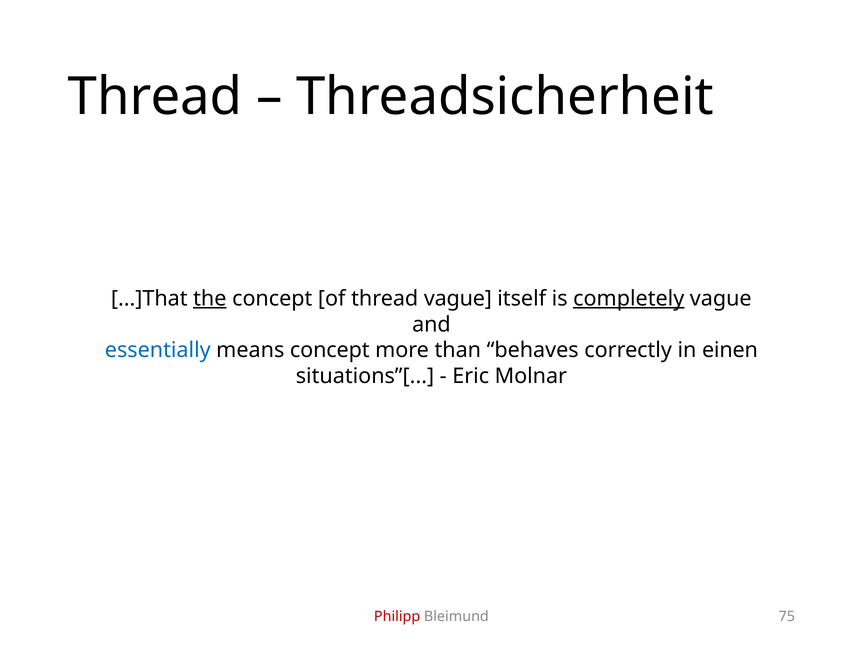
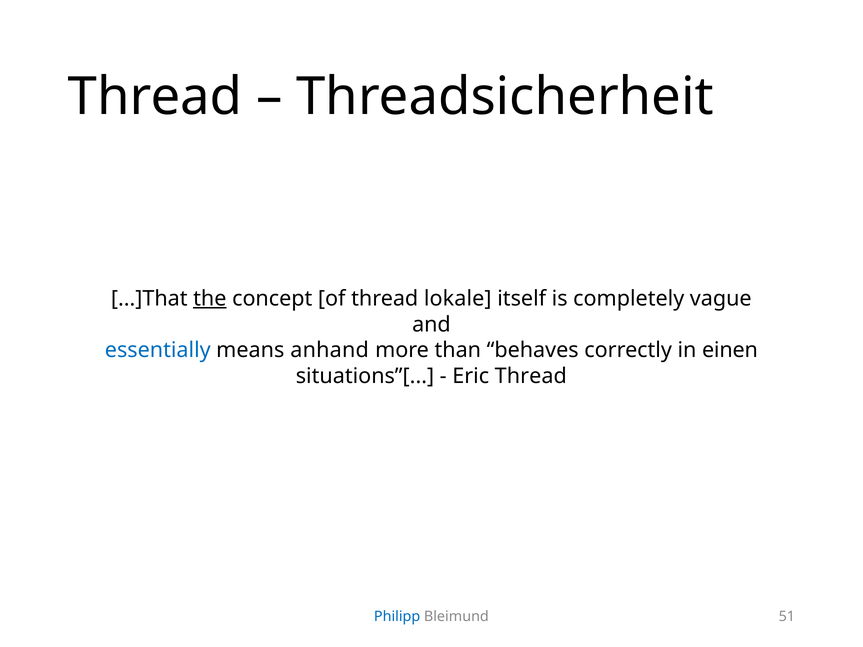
thread vague: vague -> lokale
completely underline: present -> none
means concept: concept -> anhand
Eric Molnar: Molnar -> Thread
Philipp colour: red -> blue
75: 75 -> 51
